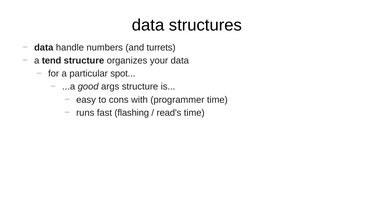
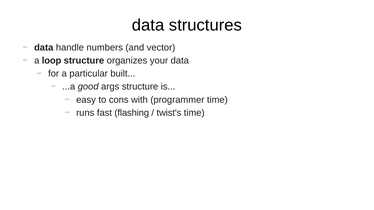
turrets: turrets -> vector
tend: tend -> loop
spot: spot -> built
read's: read's -> twist's
